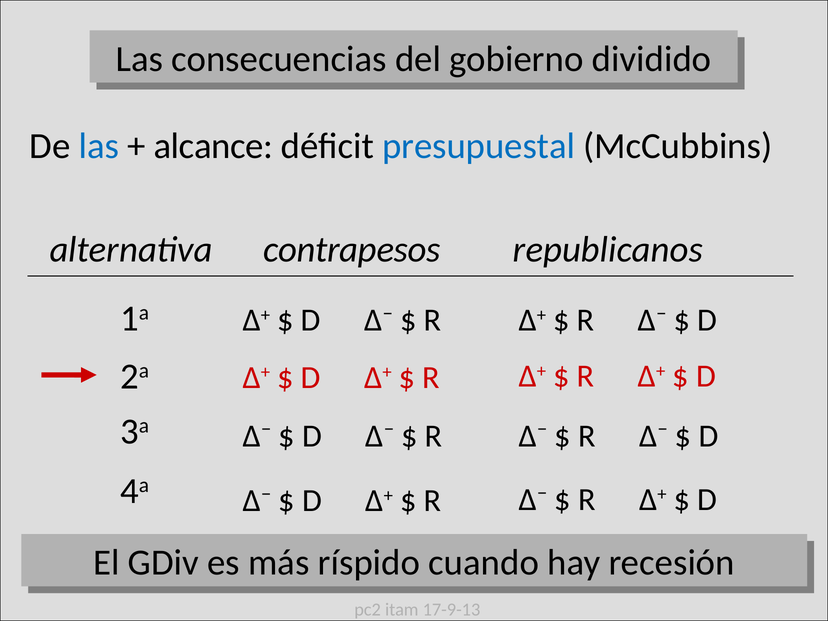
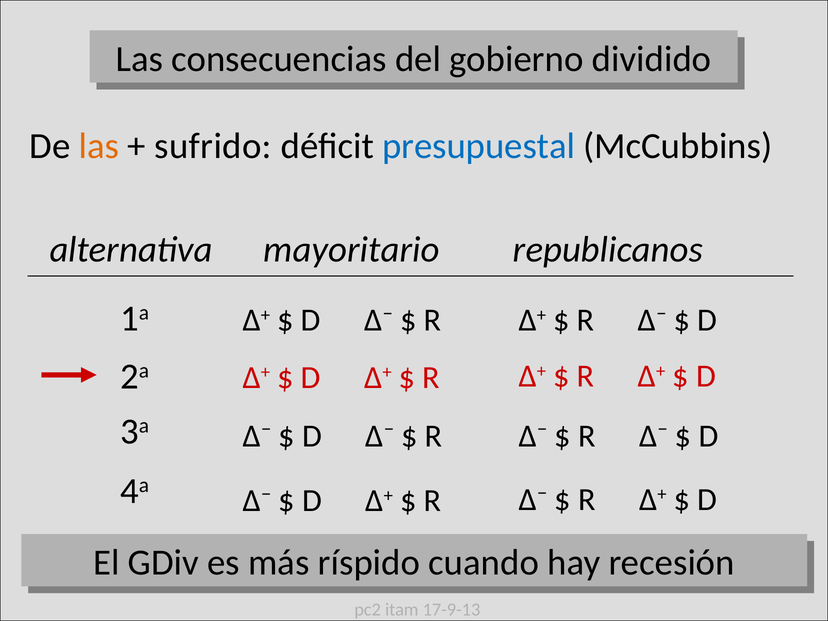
las at (99, 146) colour: blue -> orange
alcance: alcance -> sufrido
contrapesos: contrapesos -> mayoritario
